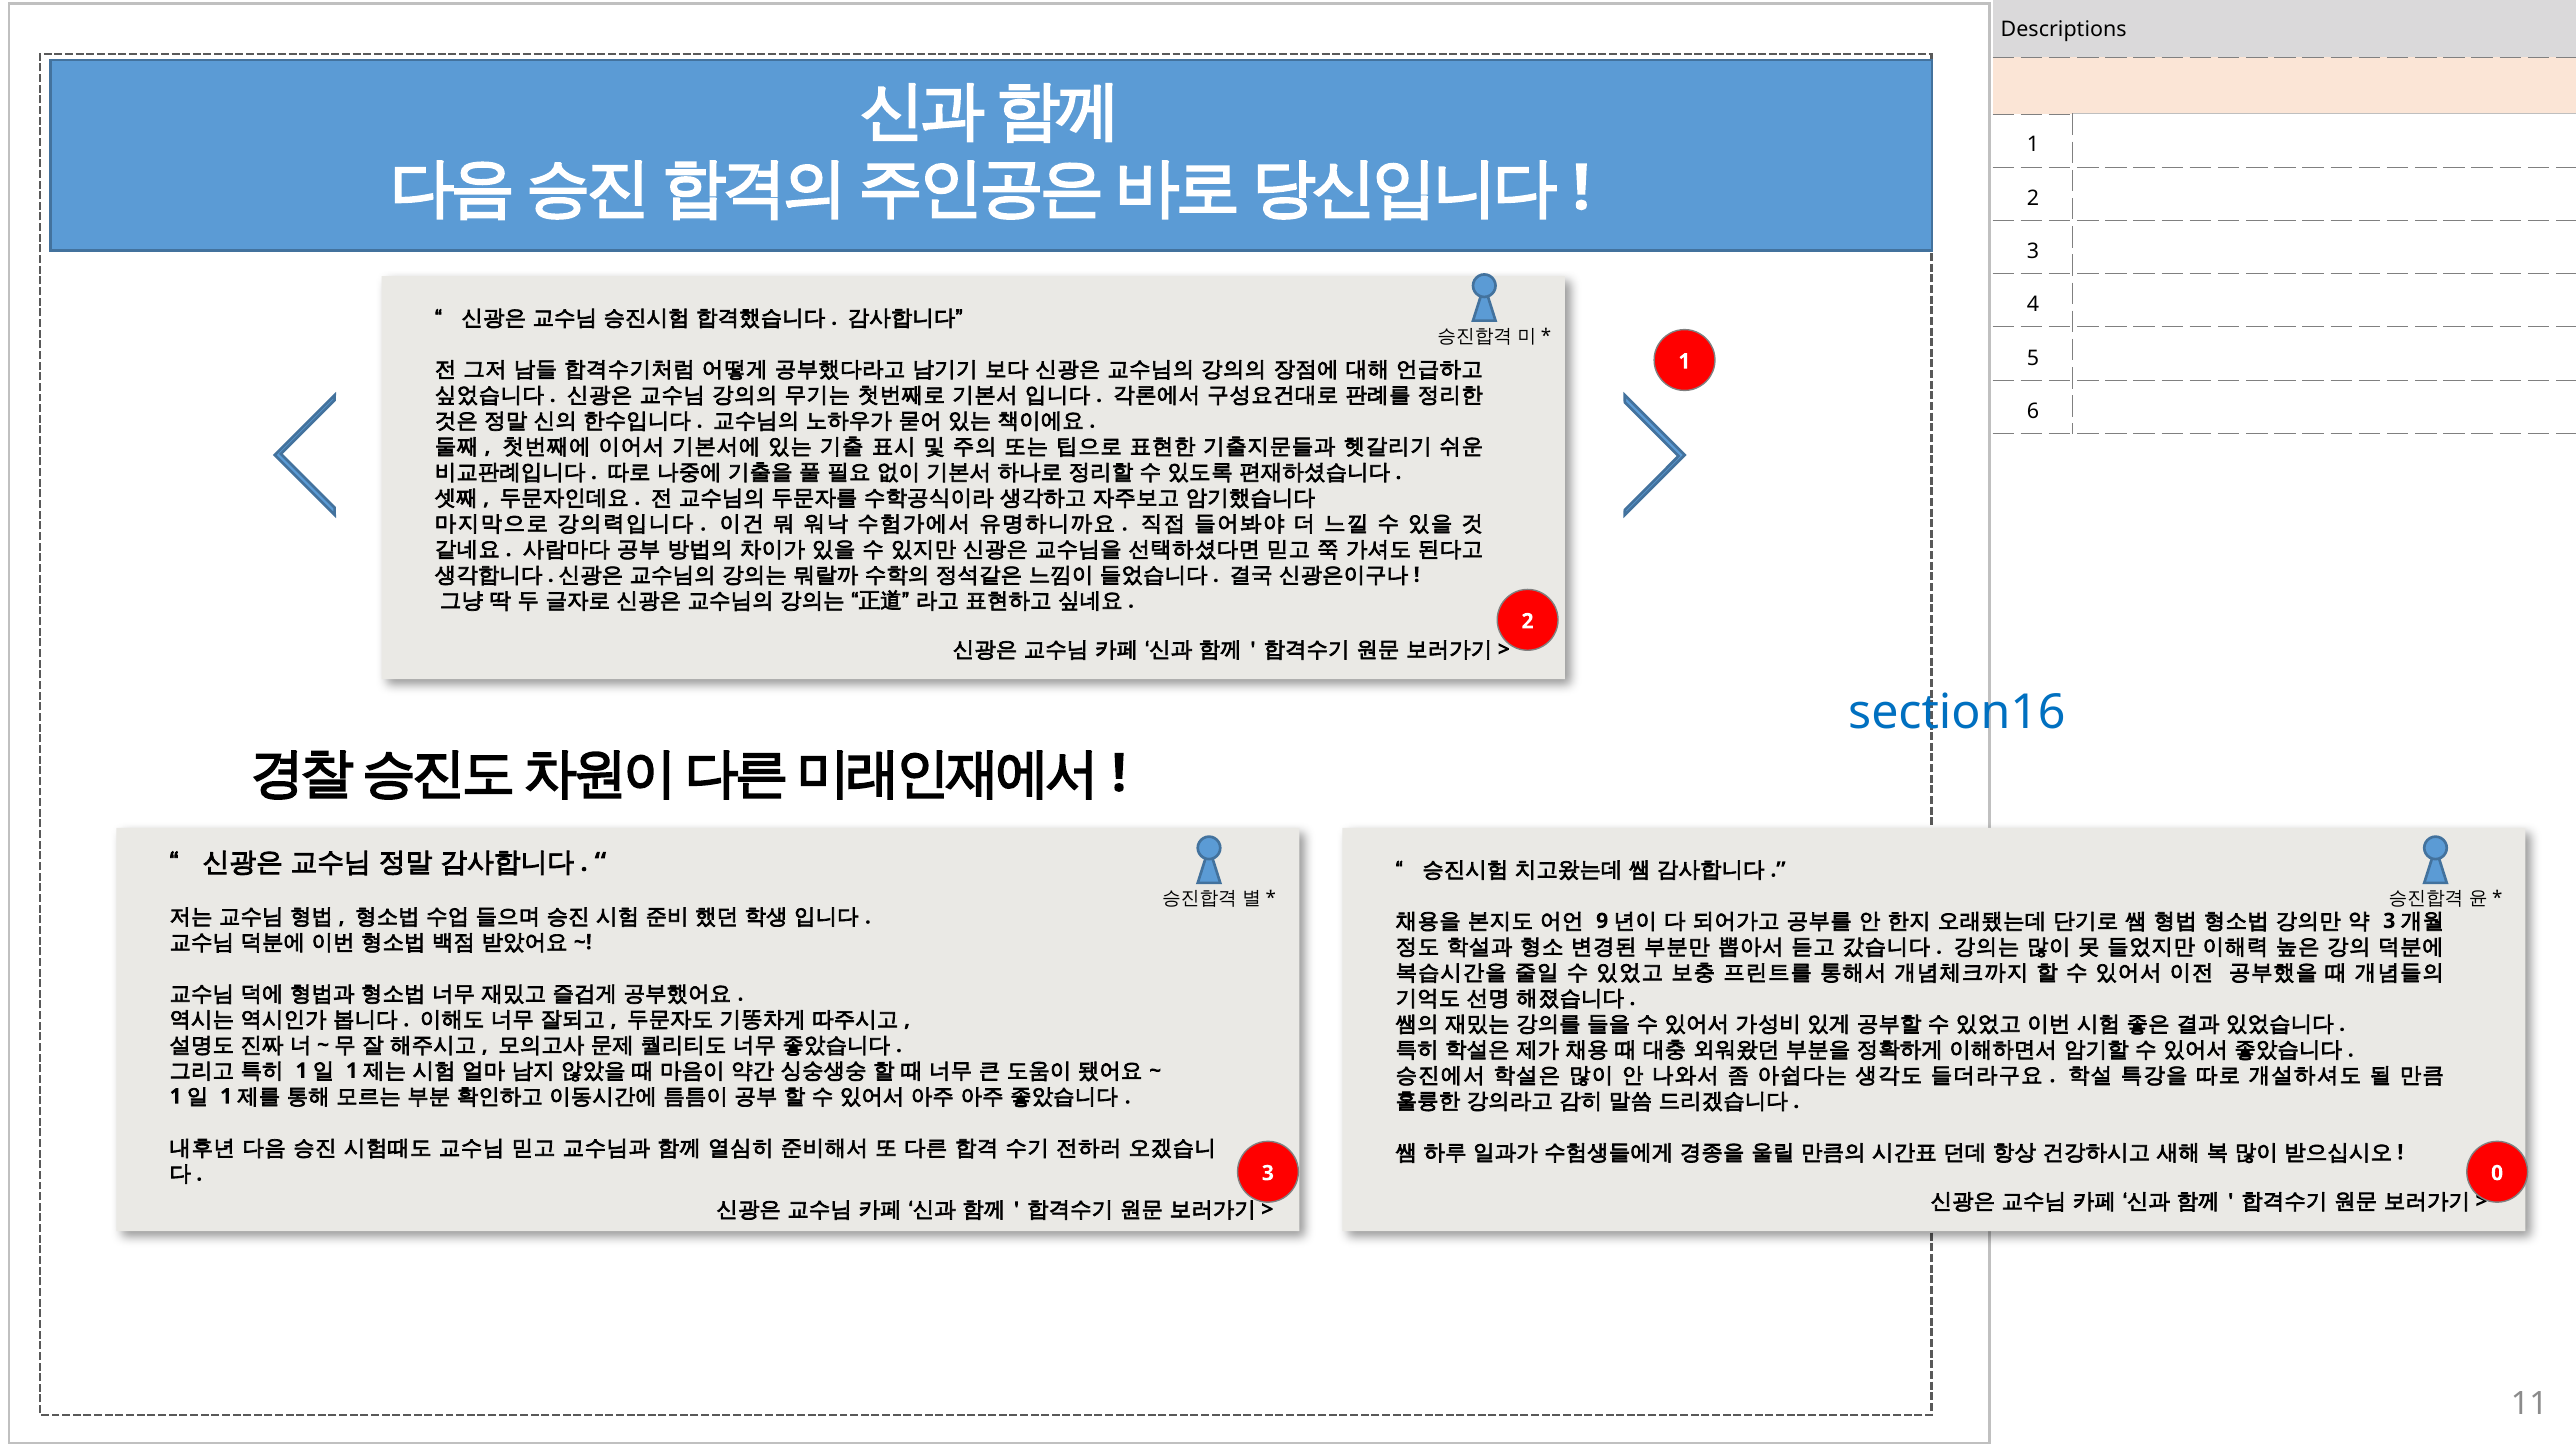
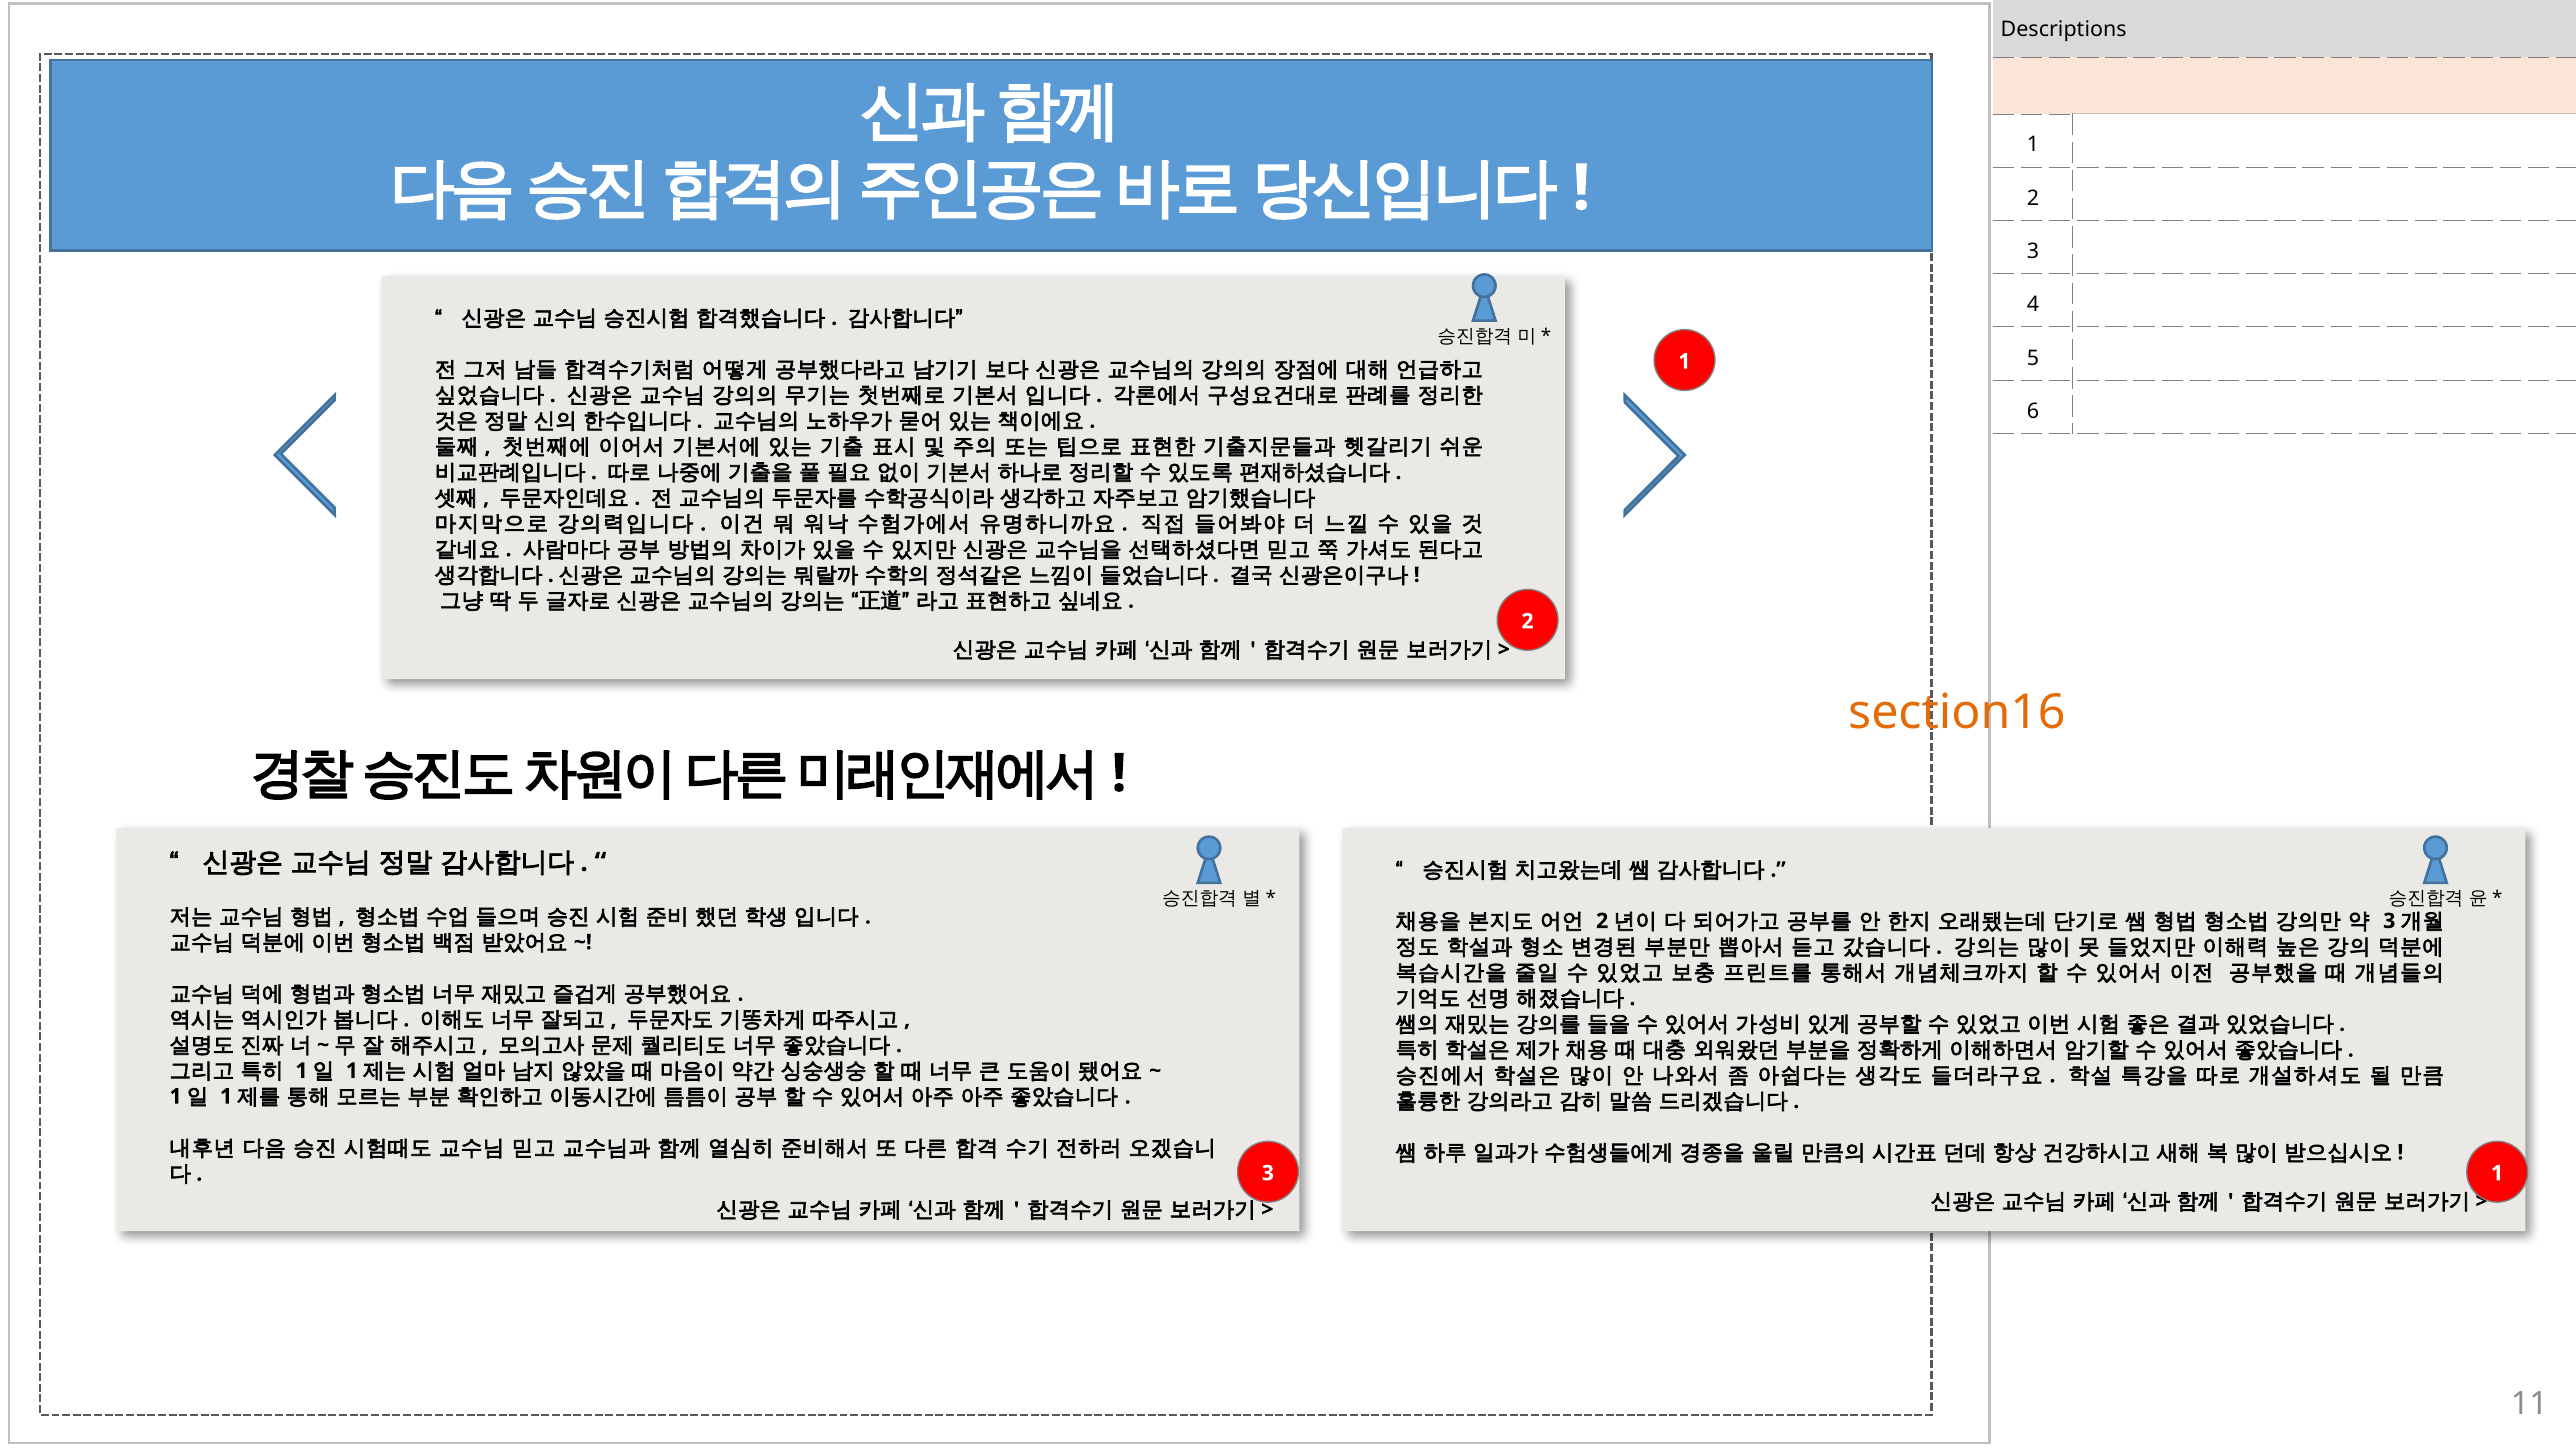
section16 colour: blue -> orange
9 at (1602, 921): 9 -> 2
3 0: 0 -> 1
